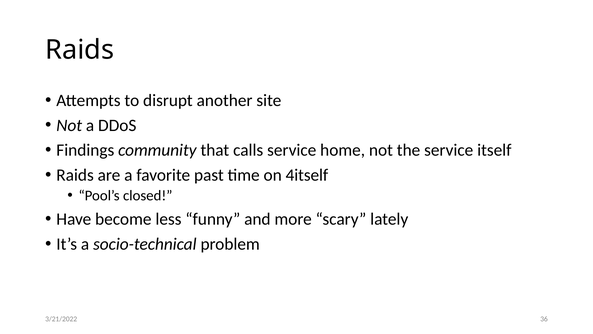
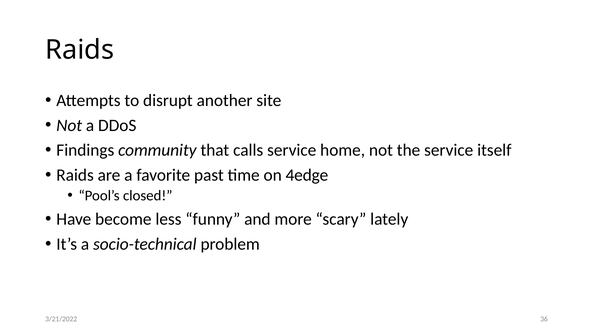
4itself: 4itself -> 4edge
